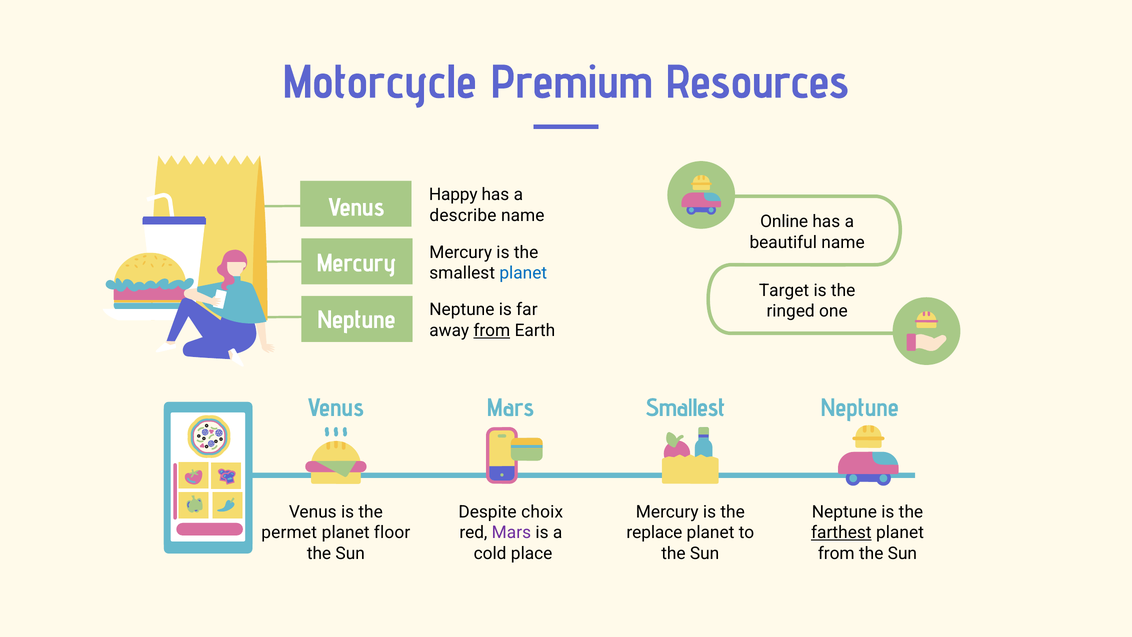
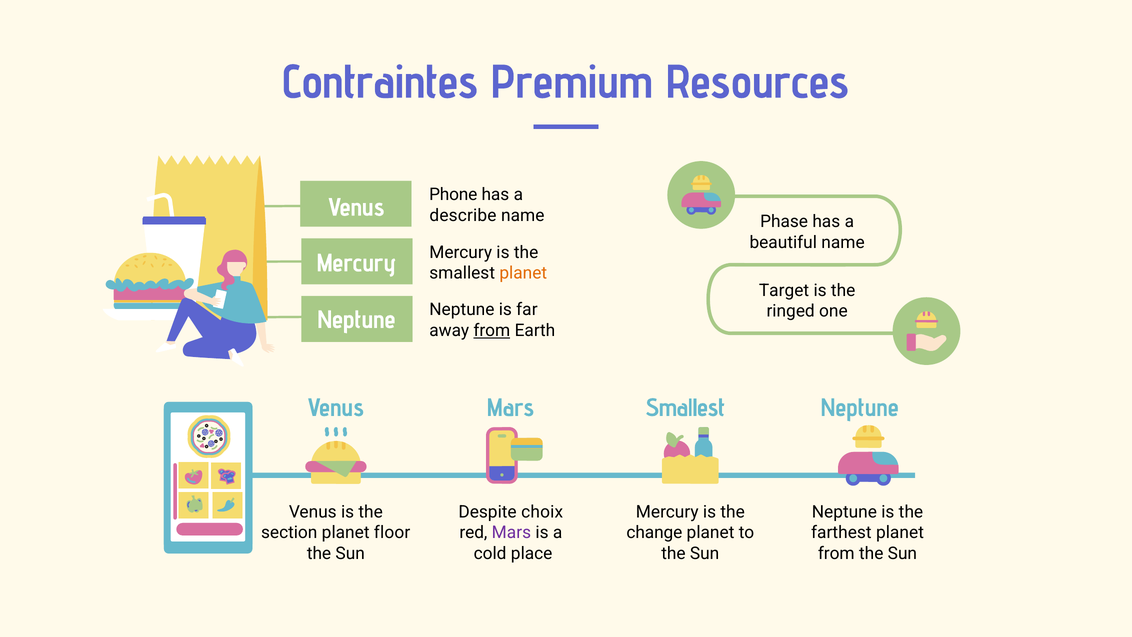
Motorcycle: Motorcycle -> Contraintes
Happy: Happy -> Phone
Online: Online -> Phase
planet at (523, 273) colour: blue -> orange
permet: permet -> section
replace: replace -> change
farthest underline: present -> none
